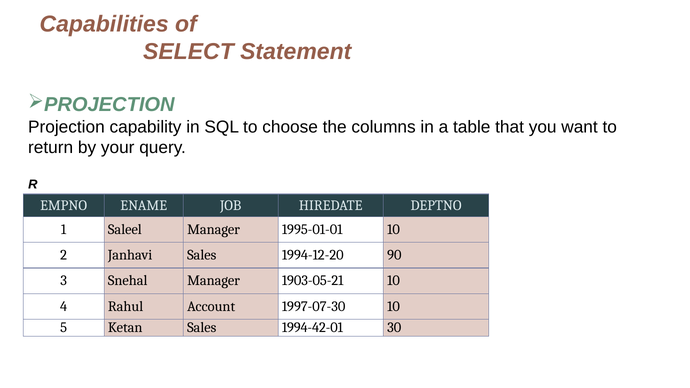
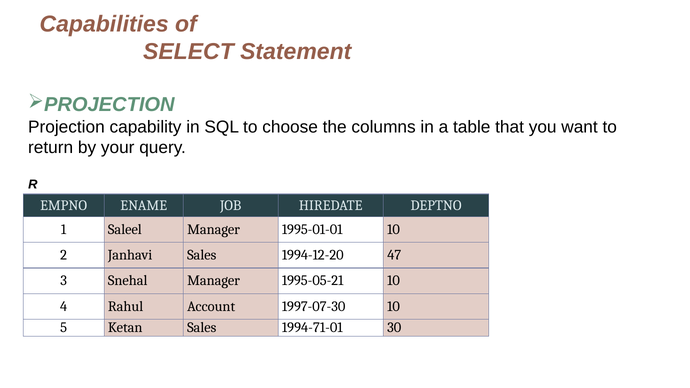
90: 90 -> 47
1903-05-21: 1903-05-21 -> 1995-05-21
1994-42-01: 1994-42-01 -> 1994-71-01
